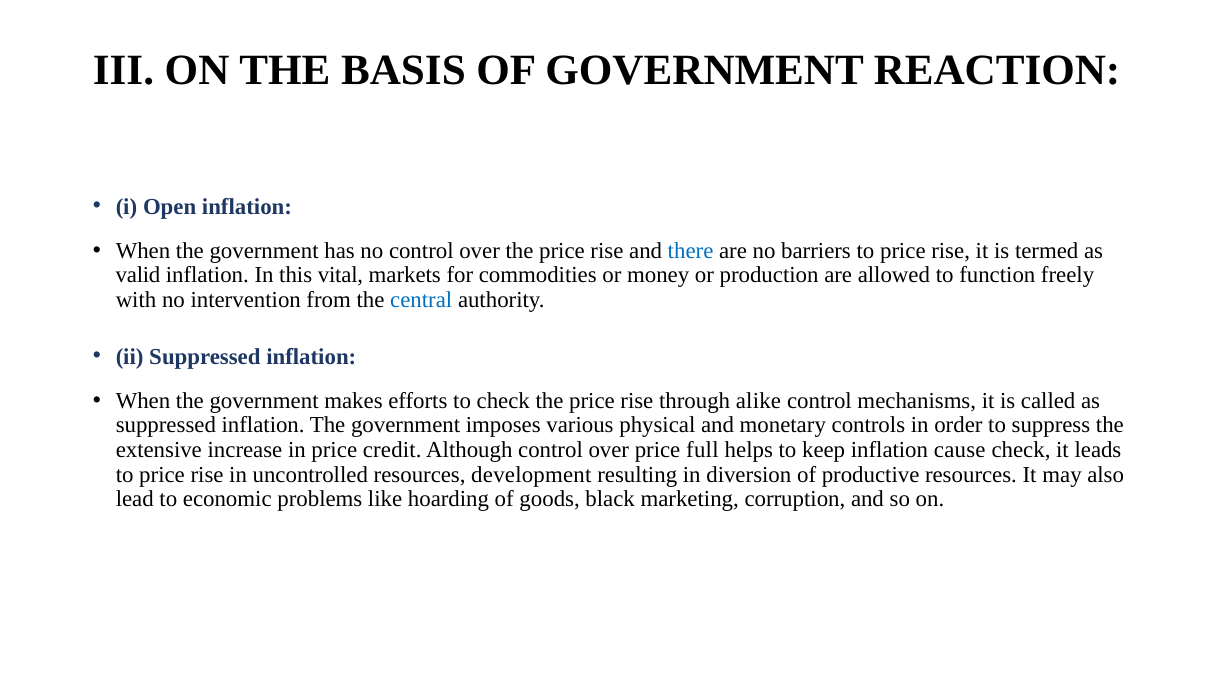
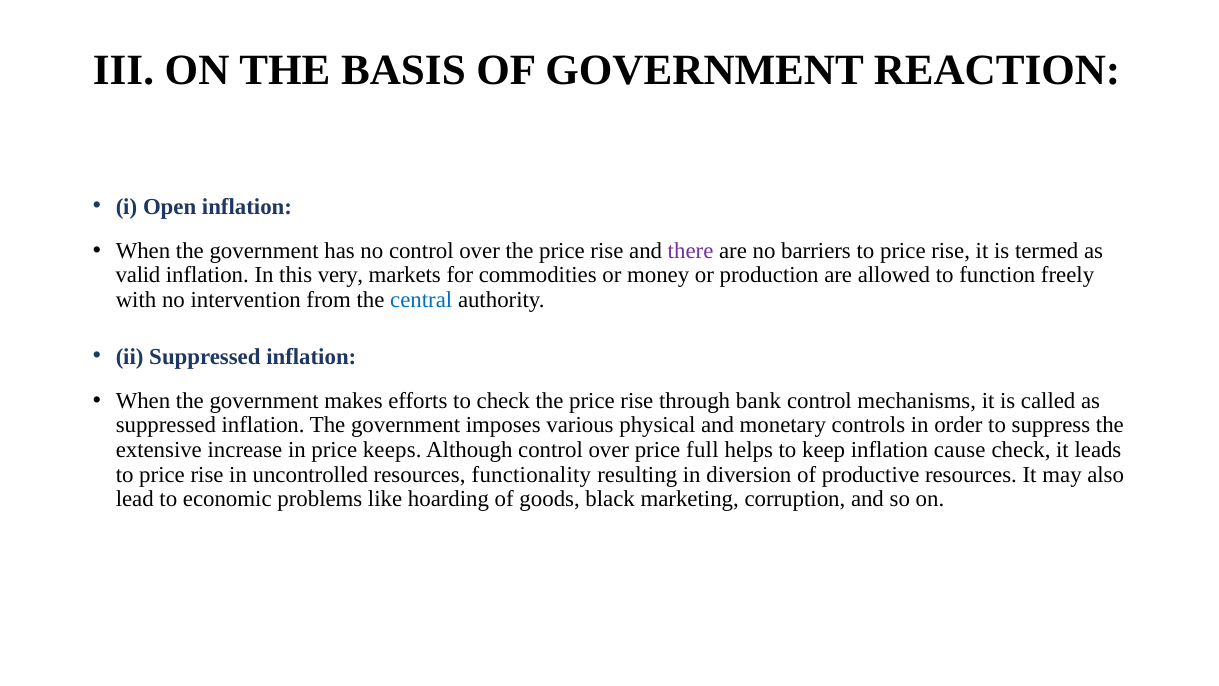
there colour: blue -> purple
vital: vital -> very
alike: alike -> bank
credit: credit -> keeps
development: development -> functionality
